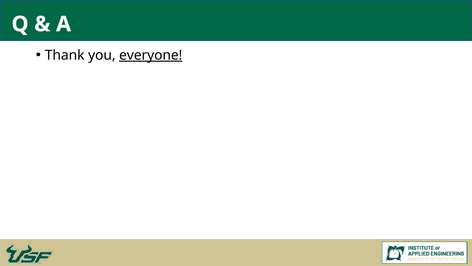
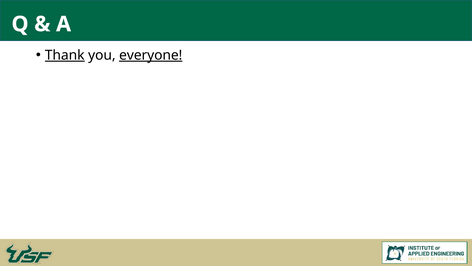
Thank underline: none -> present
